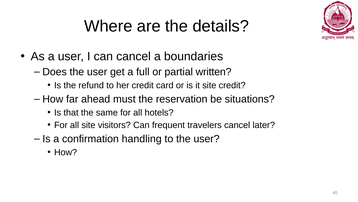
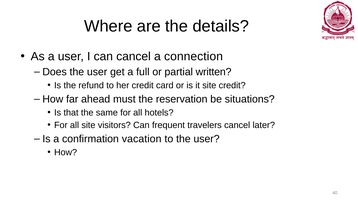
boundaries: boundaries -> connection
handling: handling -> vacation
